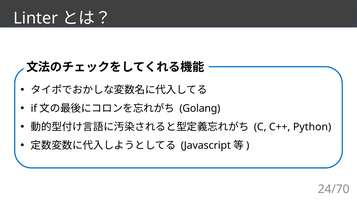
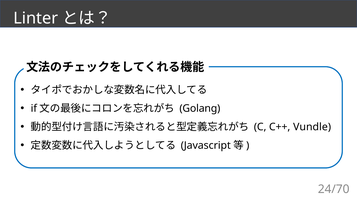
Python: Python -> Vundle
